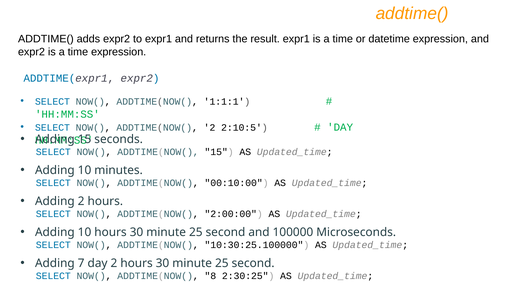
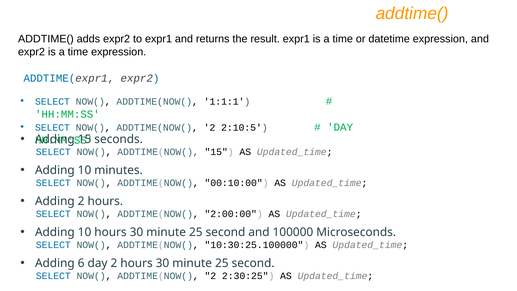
7: 7 -> 6
8 at (210, 276): 8 -> 2
